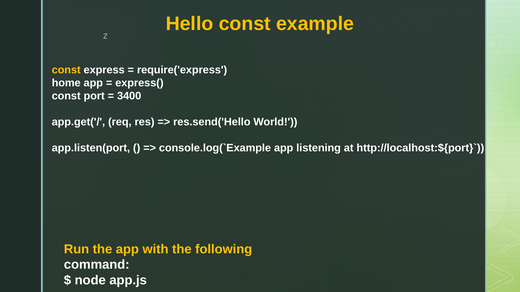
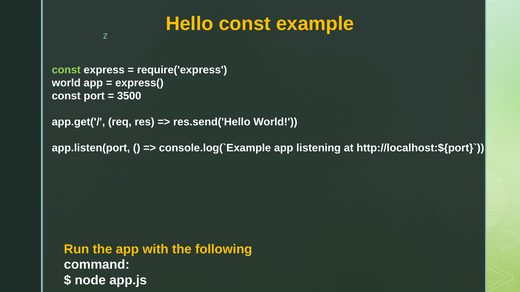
const at (66, 70) colour: yellow -> light green
home at (66, 83): home -> world
3400: 3400 -> 3500
